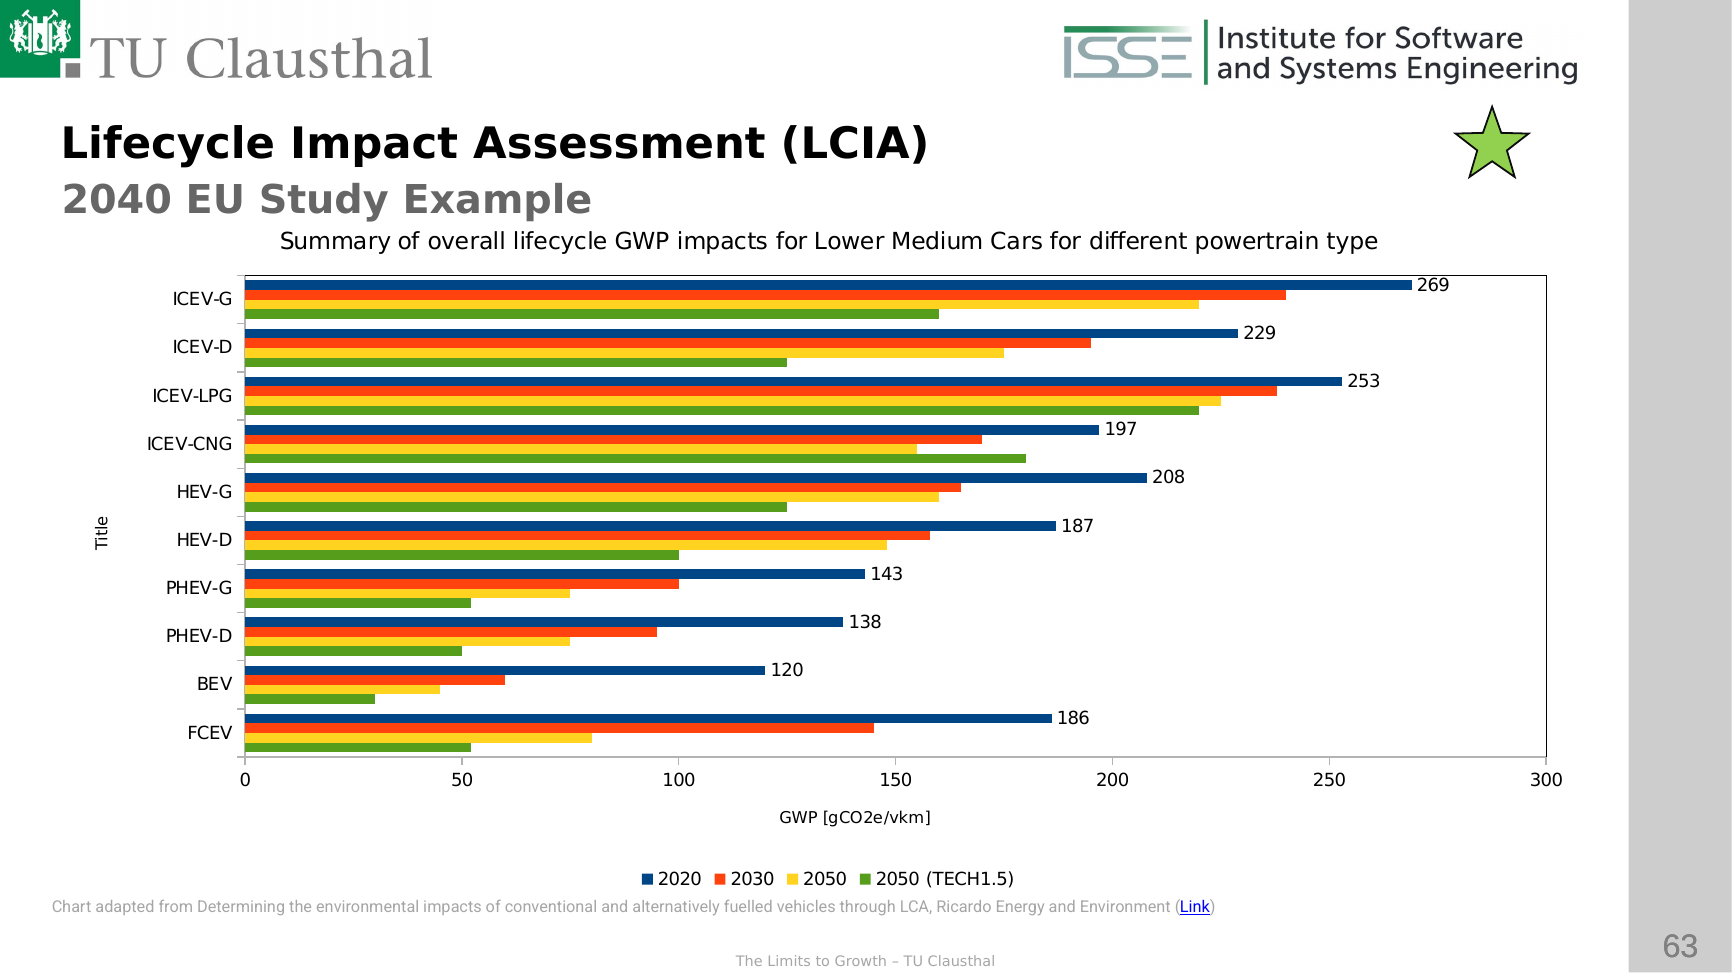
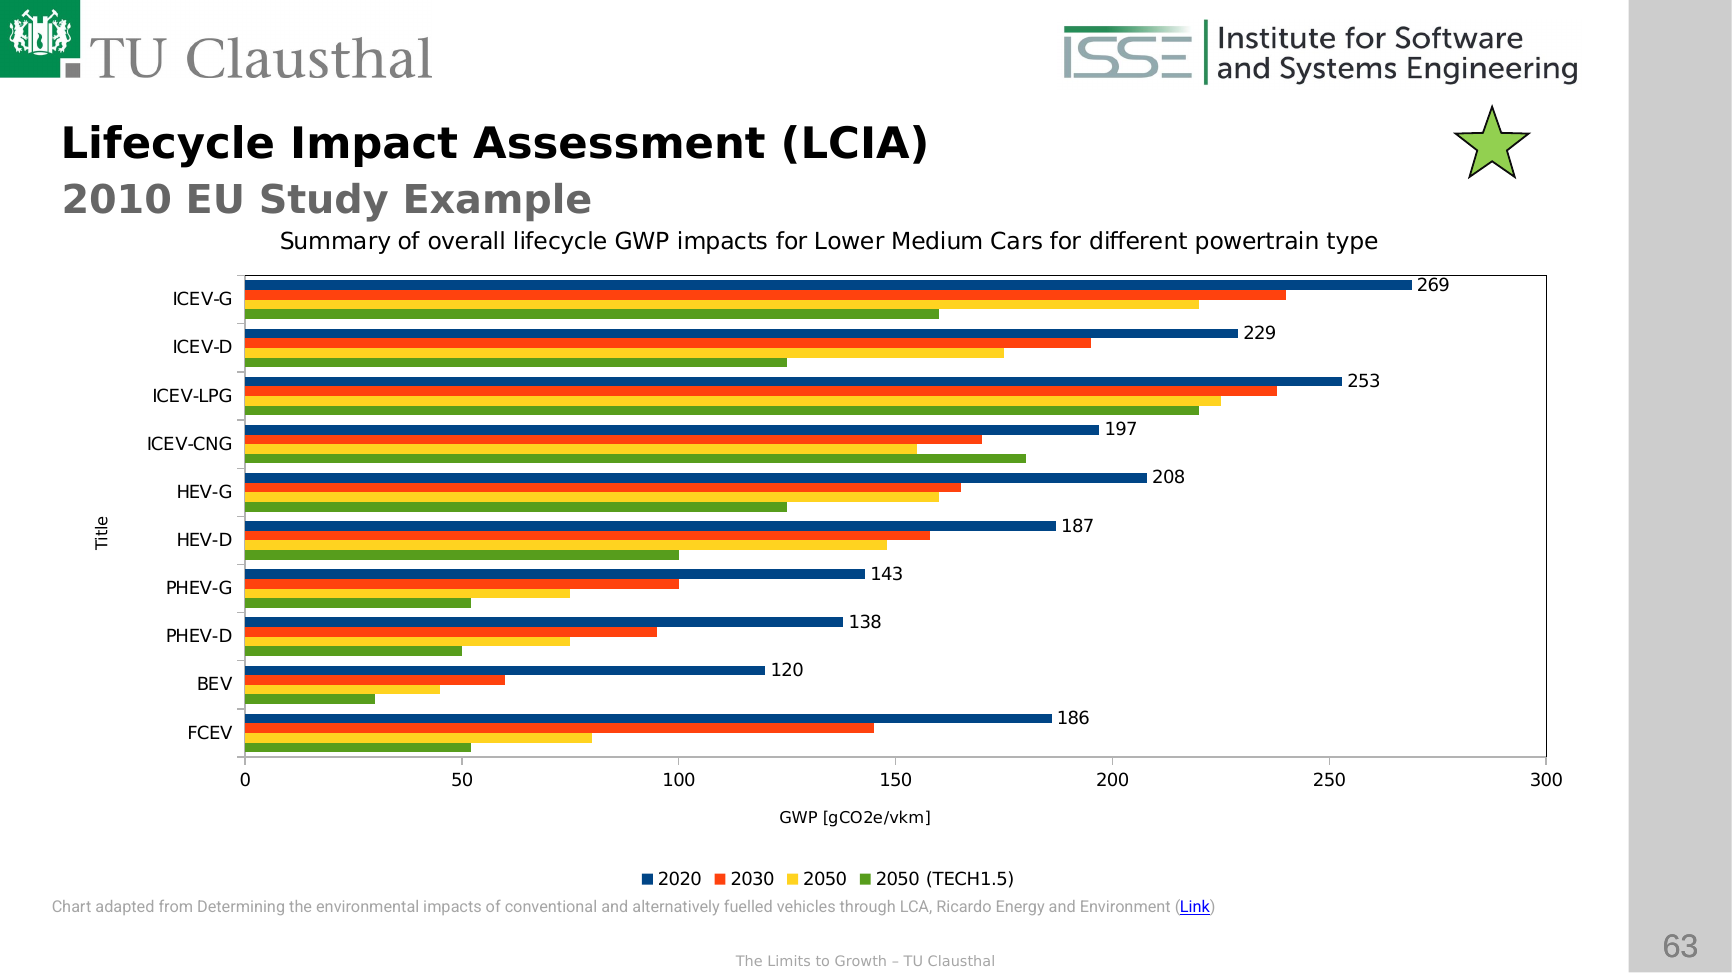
2040: 2040 -> 2010
